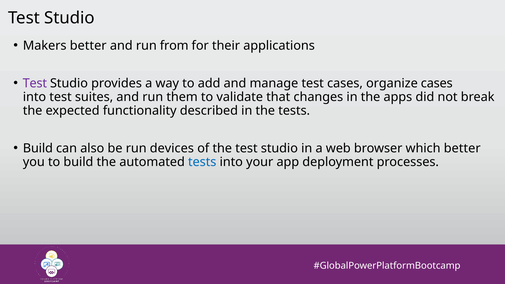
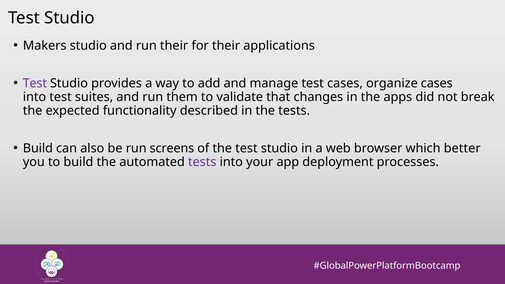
Makers better: better -> studio
run from: from -> their
devices: devices -> screens
tests at (202, 162) colour: blue -> purple
